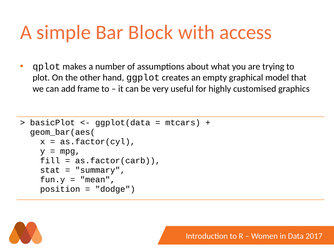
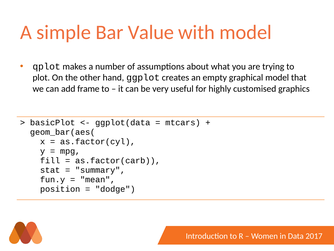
Block: Block -> Value
with access: access -> model
